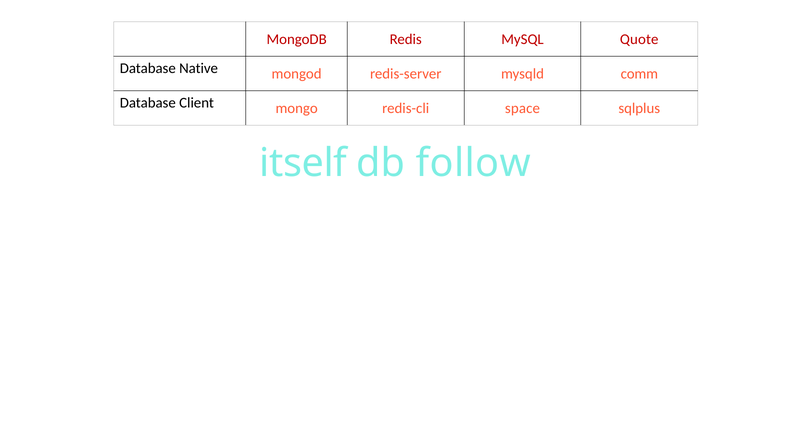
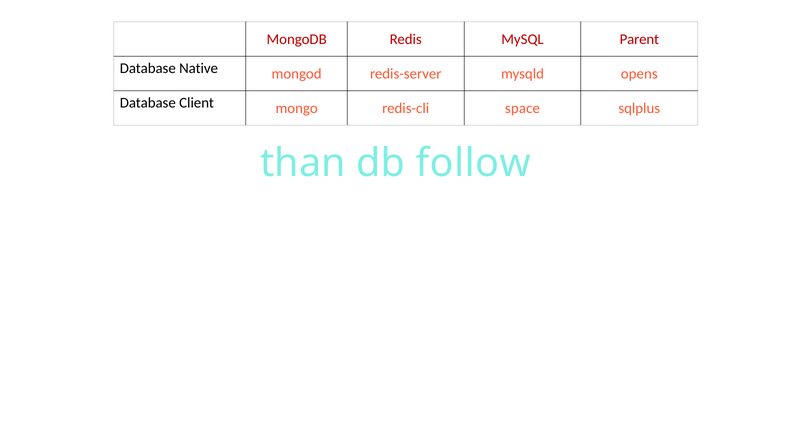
Quote: Quote -> Parent
comm: comm -> opens
itself: itself -> than
